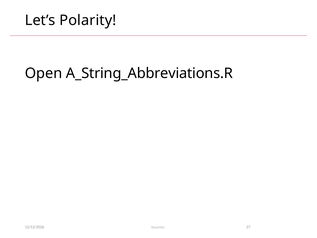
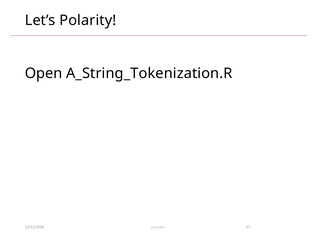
A_String_Abbreviations.R: A_String_Abbreviations.R -> A_String_Tokenization.R
